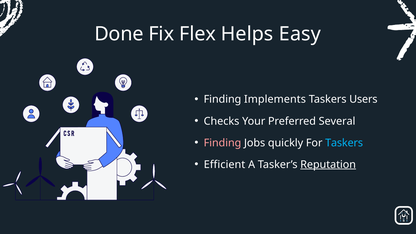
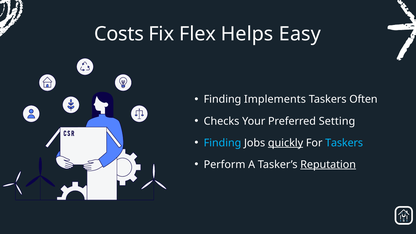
Done: Done -> Costs
Users: Users -> Often
Several: Several -> Setting
Finding at (222, 143) colour: pink -> light blue
quickly underline: none -> present
Efficient: Efficient -> Perform
